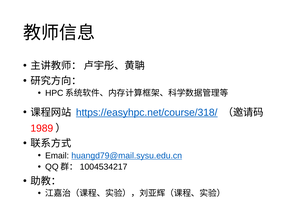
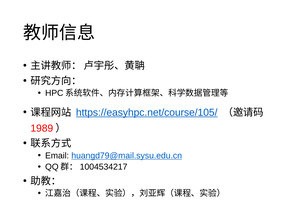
https://easyhpc.net/course/318/: https://easyhpc.net/course/318/ -> https://easyhpc.net/course/105/
